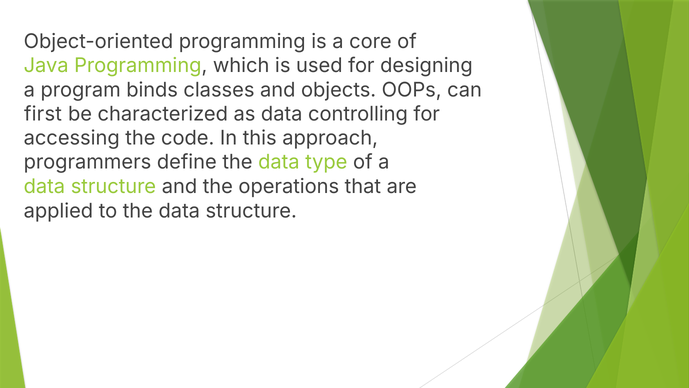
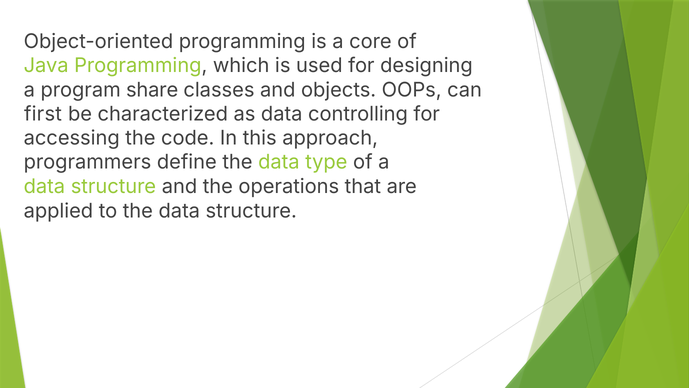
binds: binds -> share
